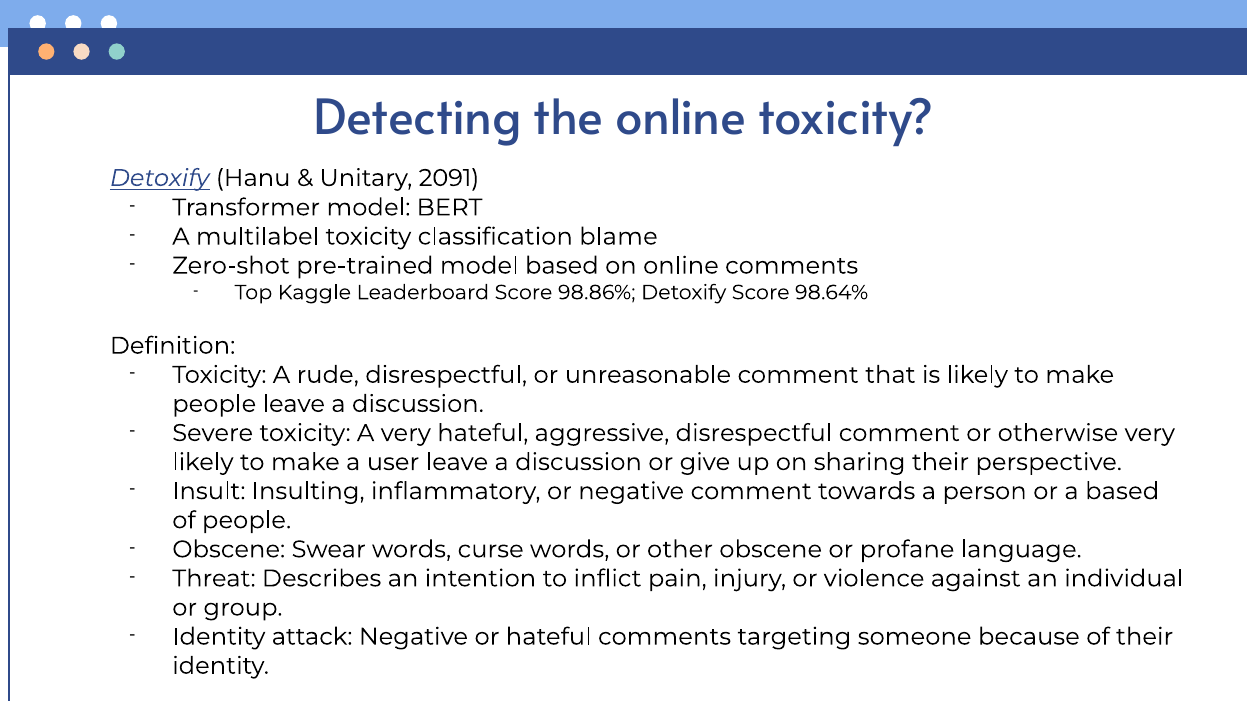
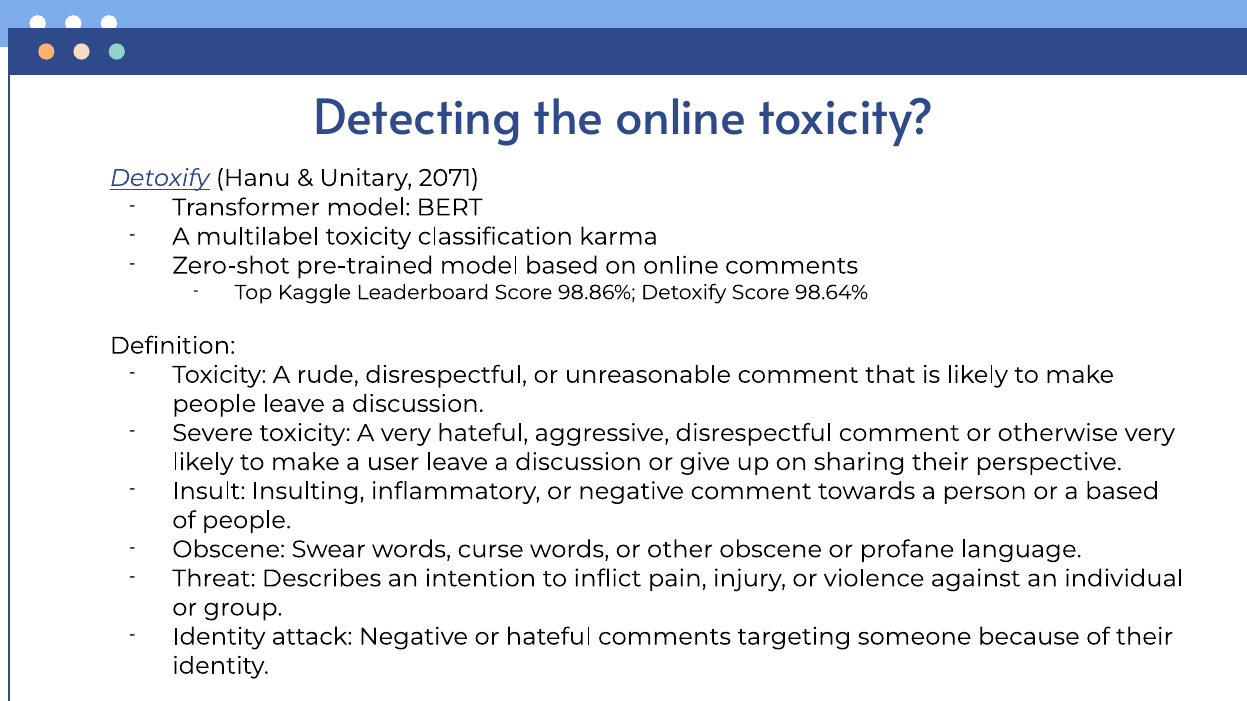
2091: 2091 -> 2071
blame: blame -> karma
